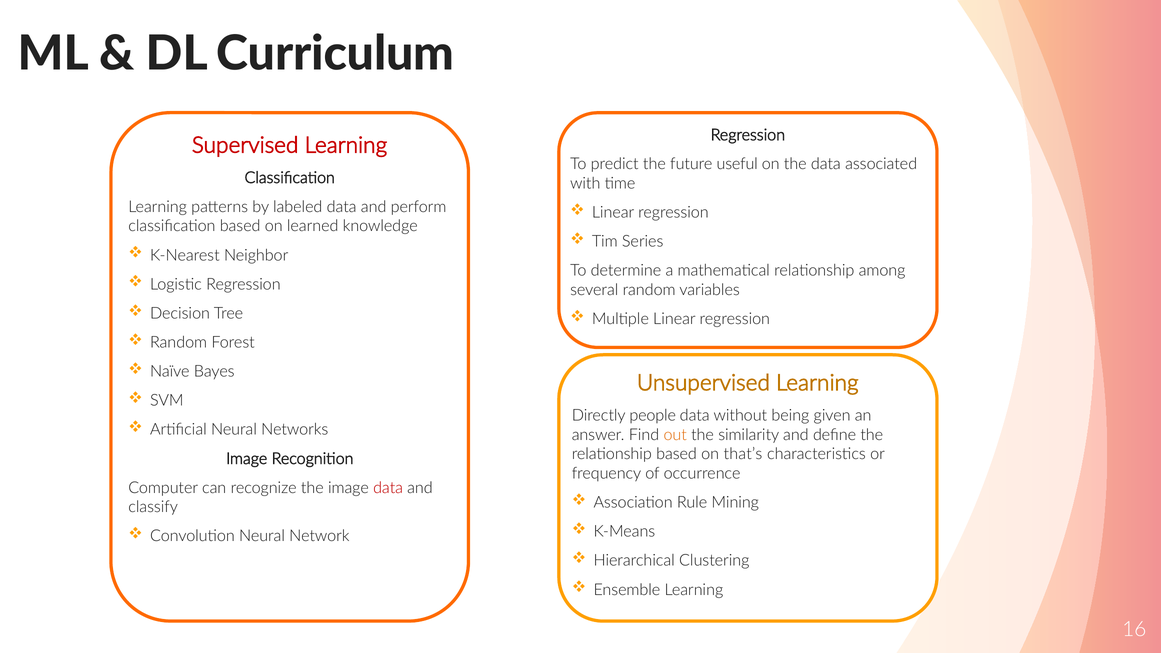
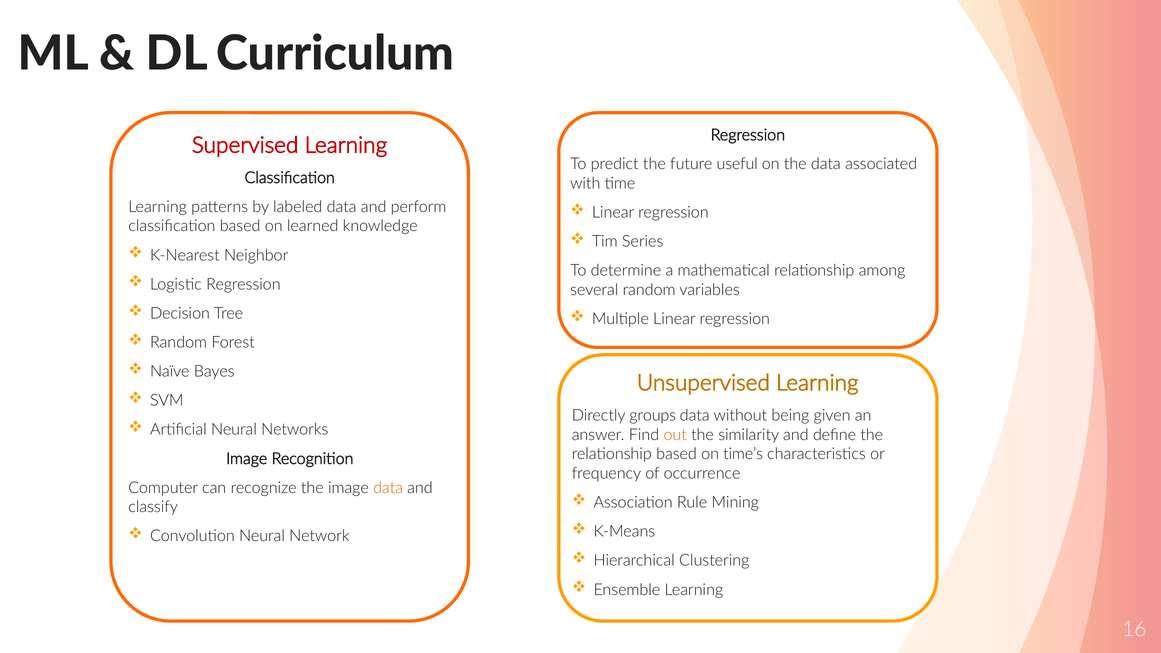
people: people -> groups
that’s: that’s -> time’s
data at (388, 488) colour: red -> orange
